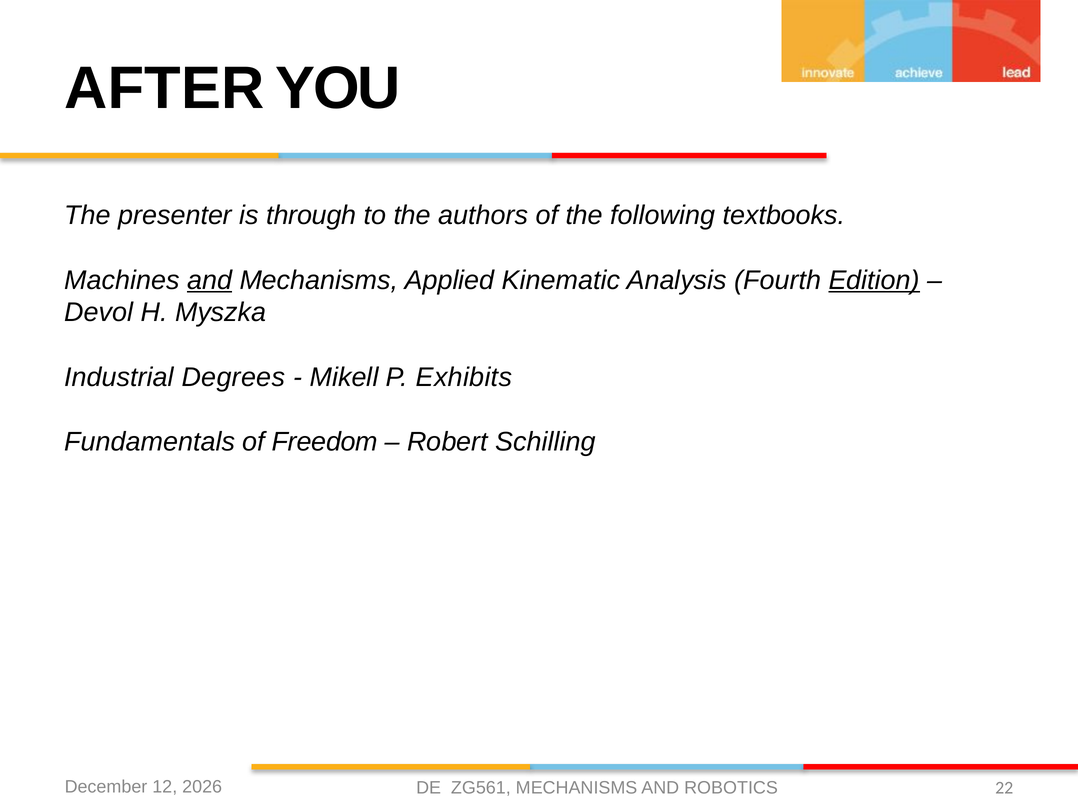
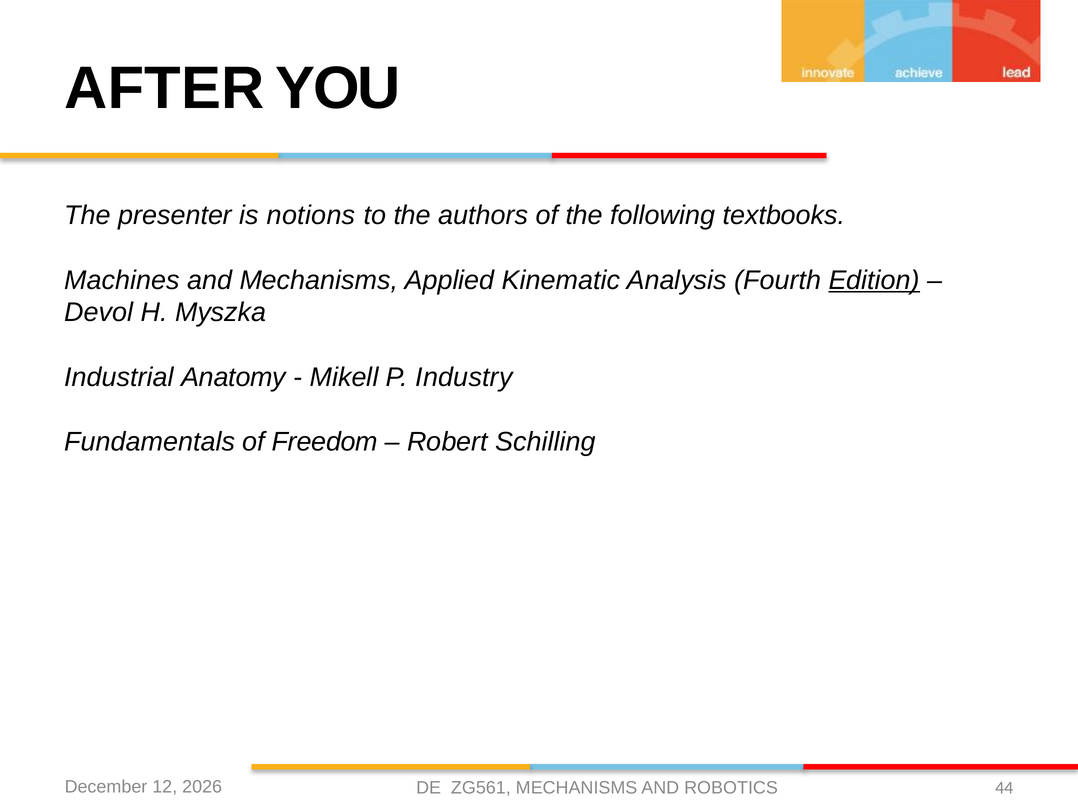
through: through -> notions
and at (210, 280) underline: present -> none
Degrees: Degrees -> Anatomy
Exhibits: Exhibits -> Industry
22: 22 -> 44
